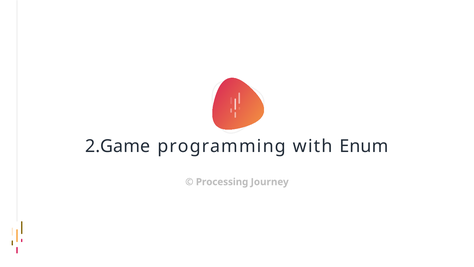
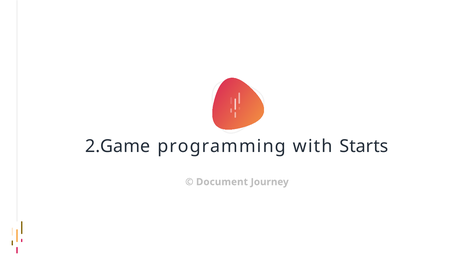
Enum: Enum -> Starts
Processing: Processing -> Document
